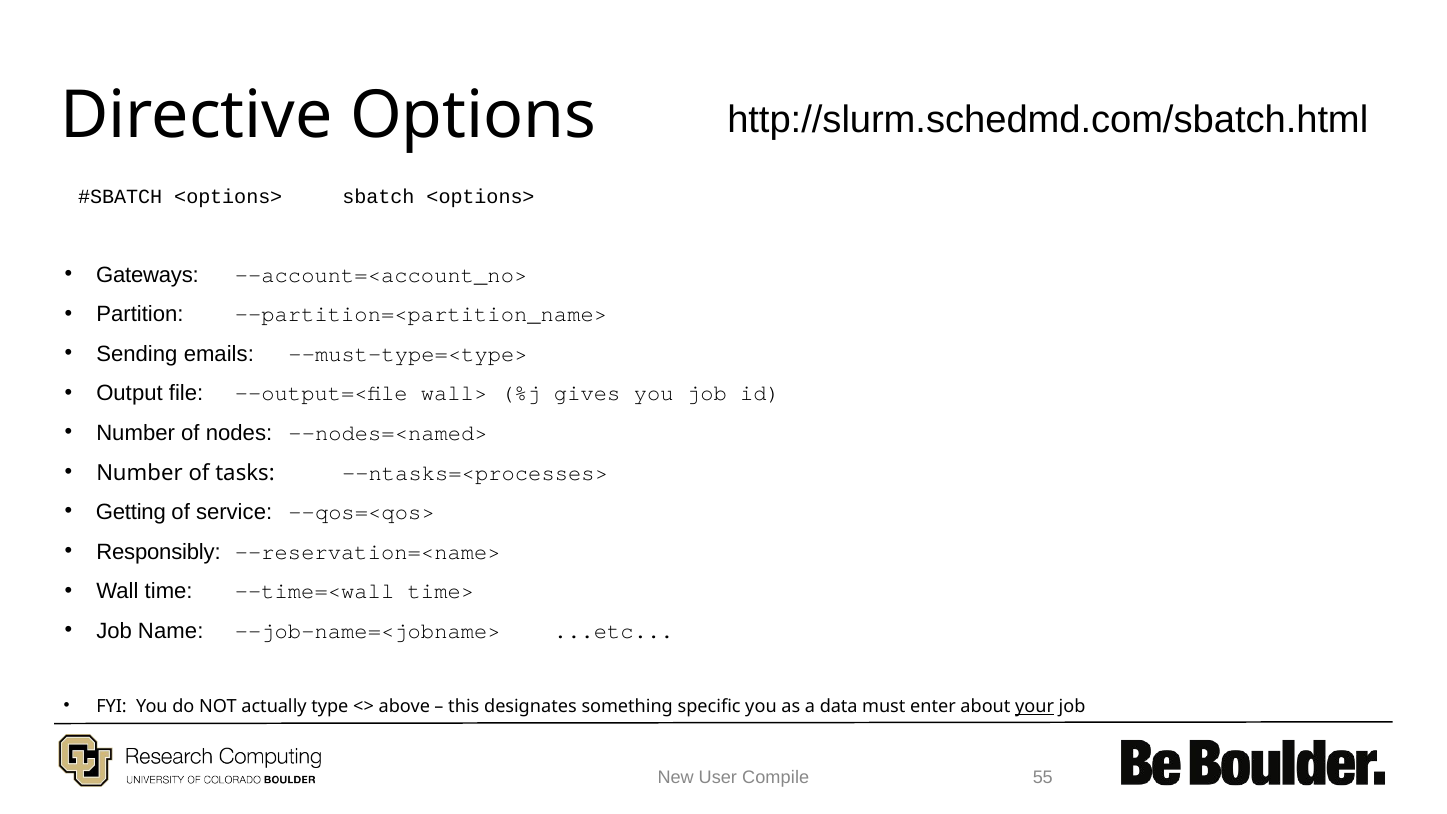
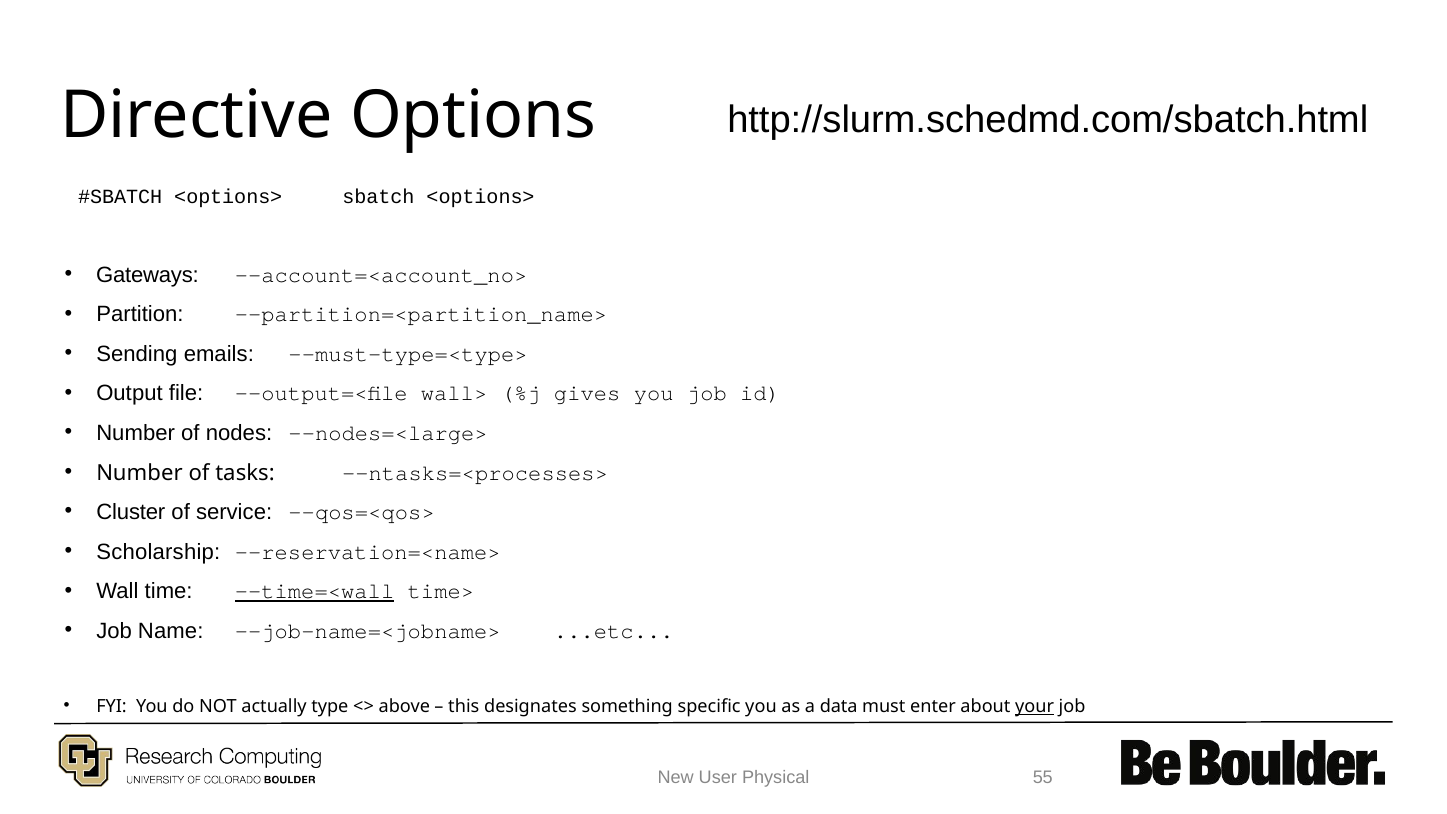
--nodes=<named>: --nodes=<named> -> --nodes=<large>
Getting: Getting -> Cluster
Responsibly: Responsibly -> Scholarship
--time=<wall underline: none -> present
Compile: Compile -> Physical
